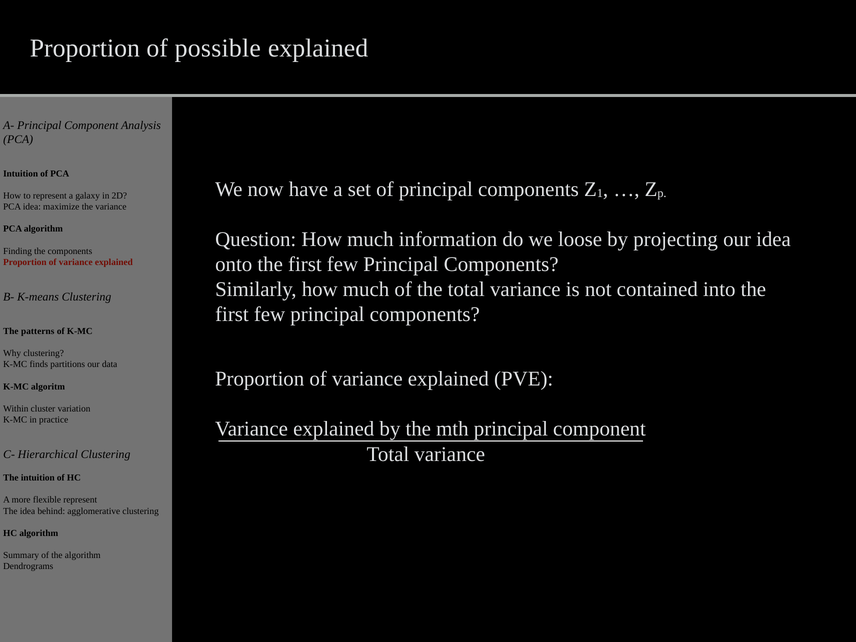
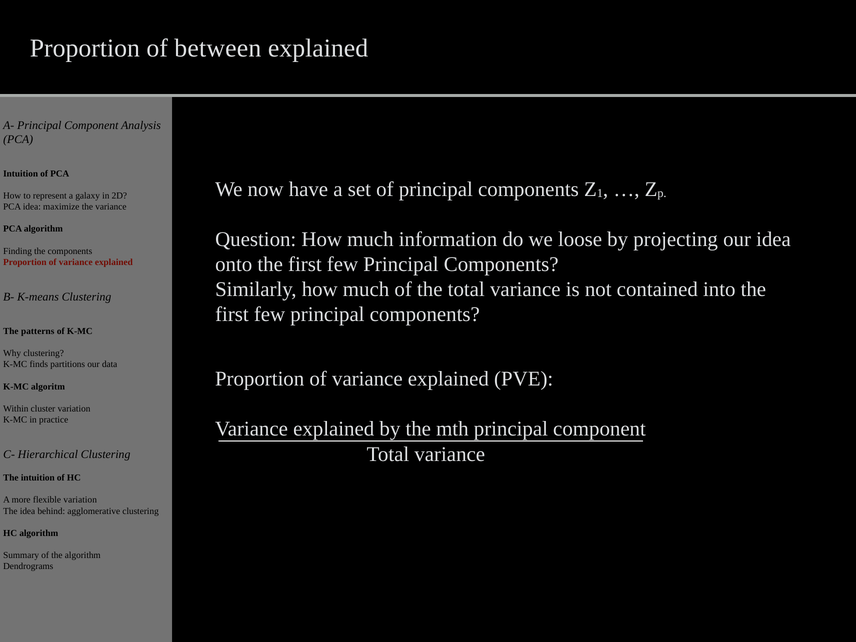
possible: possible -> between
flexible represent: represent -> variation
